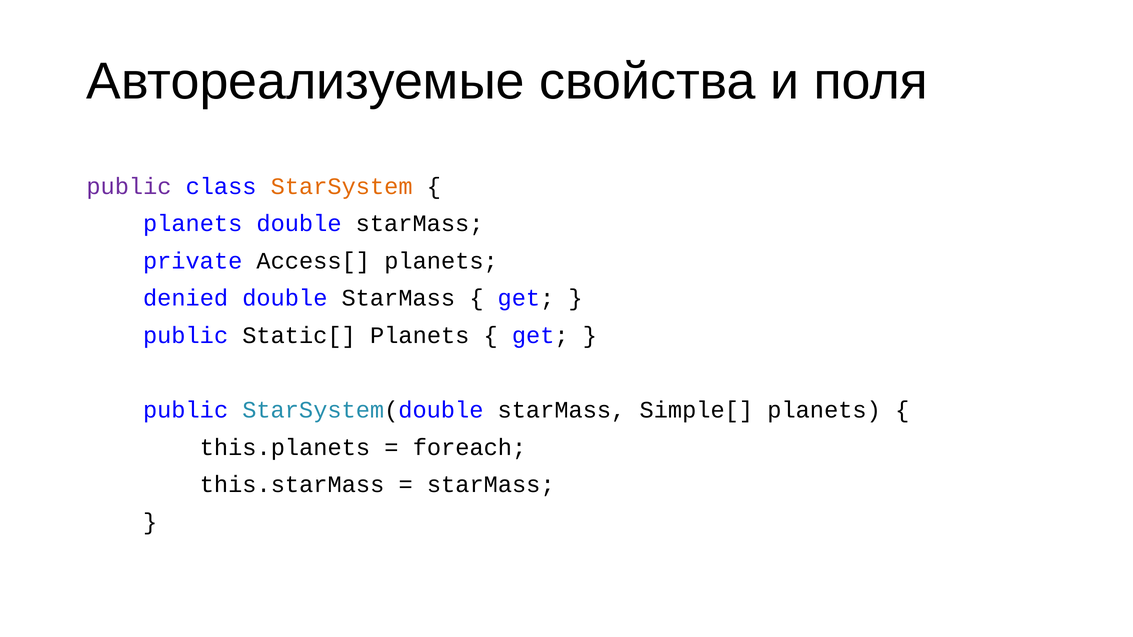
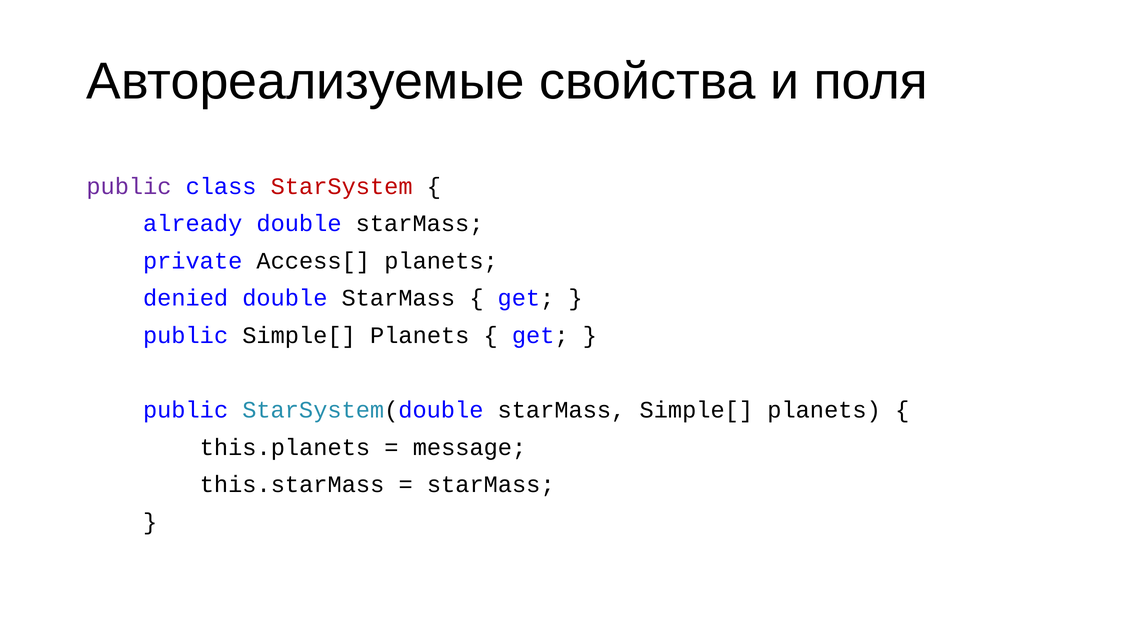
StarSystem colour: orange -> red
planets at (193, 224): planets -> already
public Static[: Static[ -> Simple[
foreach: foreach -> message
